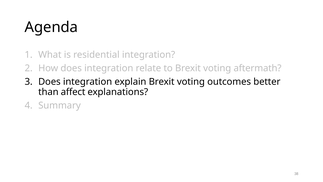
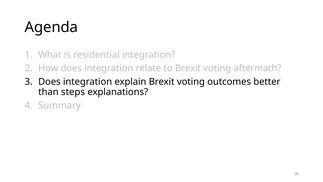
affect: affect -> steps
